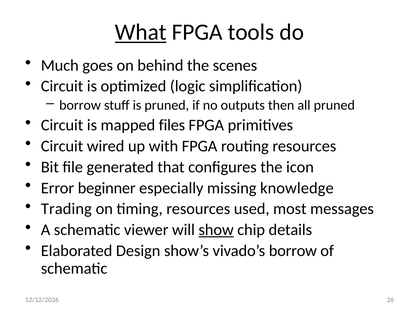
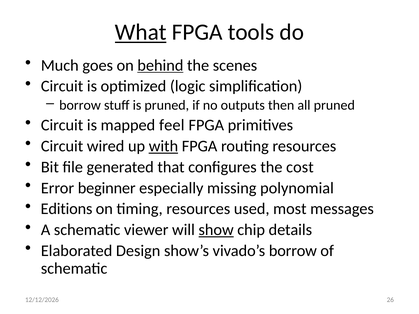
behind underline: none -> present
files: files -> feel
with underline: none -> present
icon: icon -> cost
knowledge: knowledge -> polynomial
Trading: Trading -> Editions
